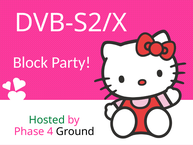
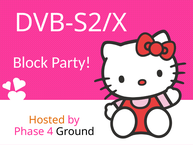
Hosted colour: green -> orange
